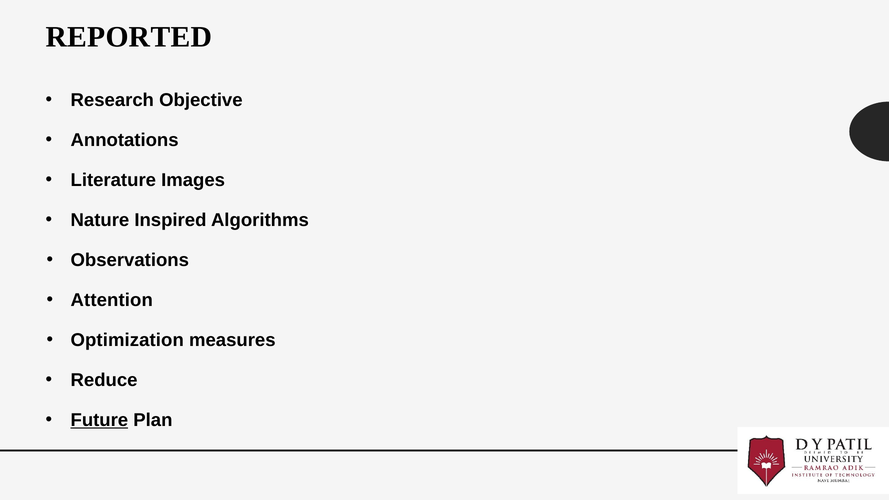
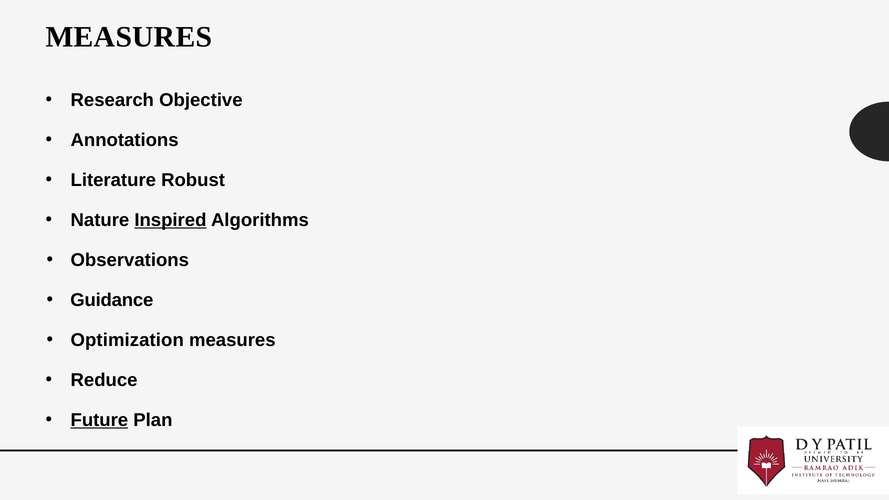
REPORTED at (129, 37): REPORTED -> MEASURES
Images: Images -> Robust
Inspired underline: none -> present
Attention: Attention -> Guidance
